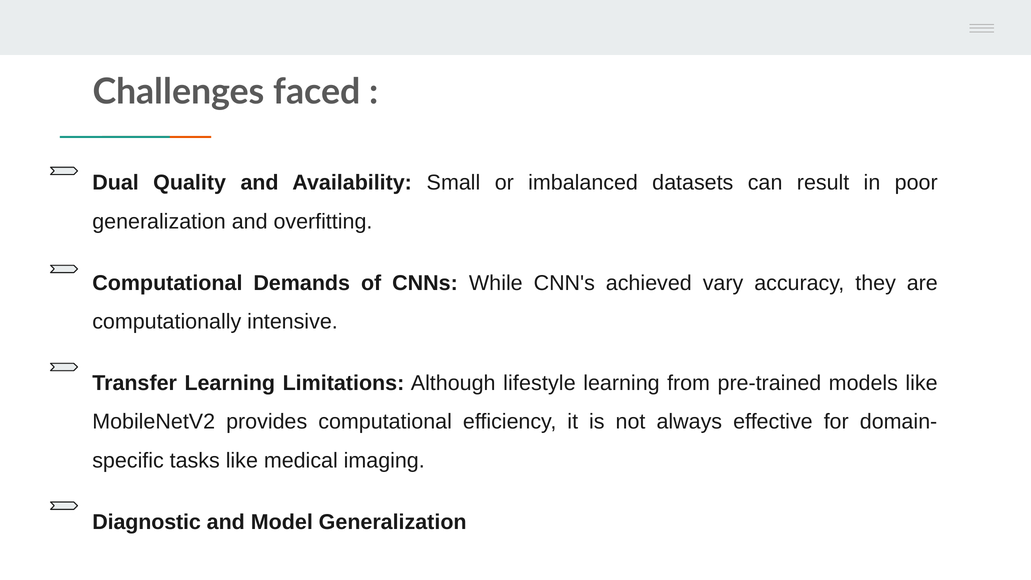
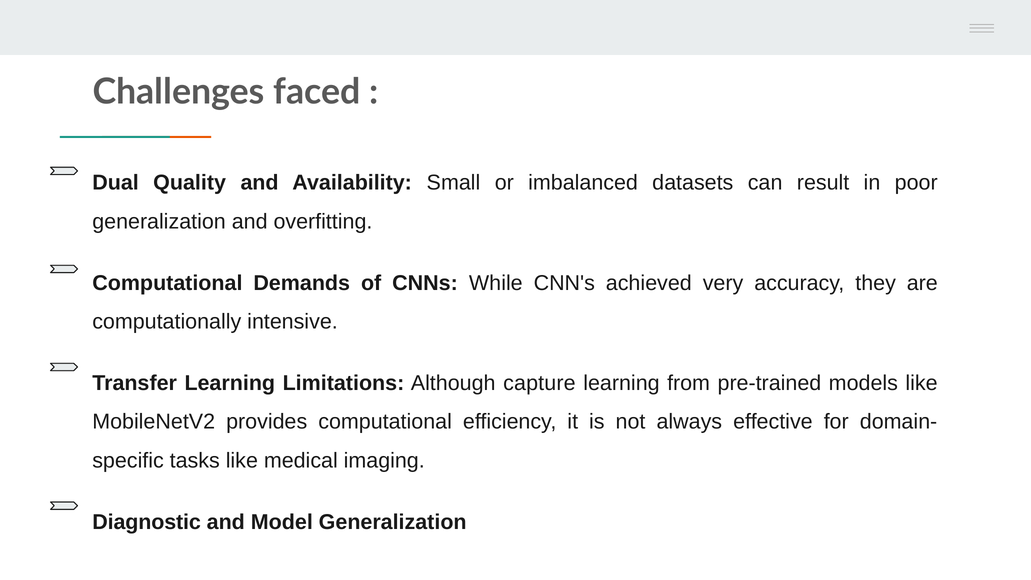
vary: vary -> very
lifestyle: lifestyle -> capture
